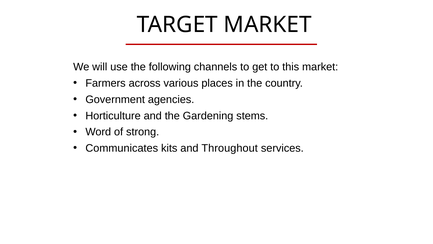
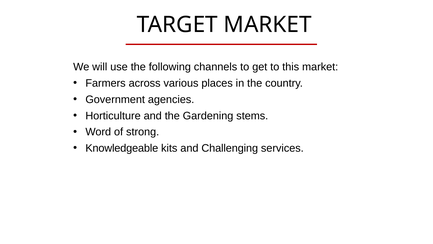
Communicates: Communicates -> Knowledgeable
Throughout: Throughout -> Challenging
